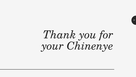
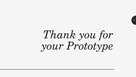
Chinenye: Chinenye -> Prototype
